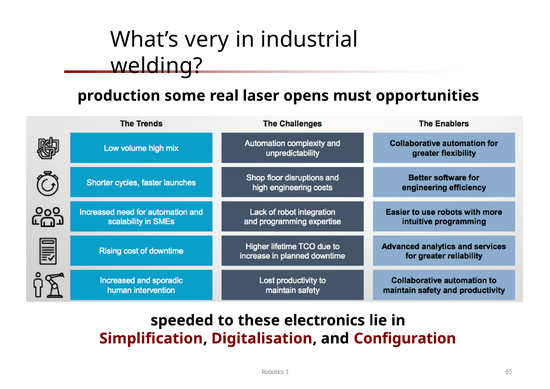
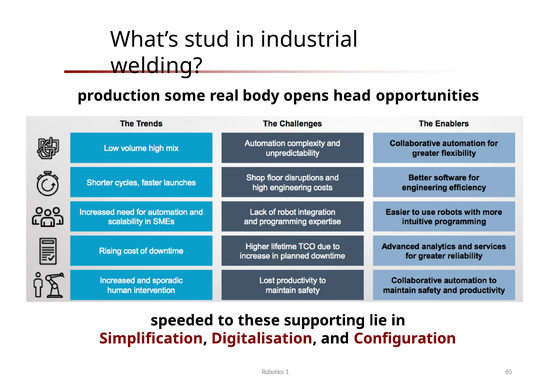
very: very -> stud
laser: laser -> body
must: must -> head
electronics: electronics -> supporting
